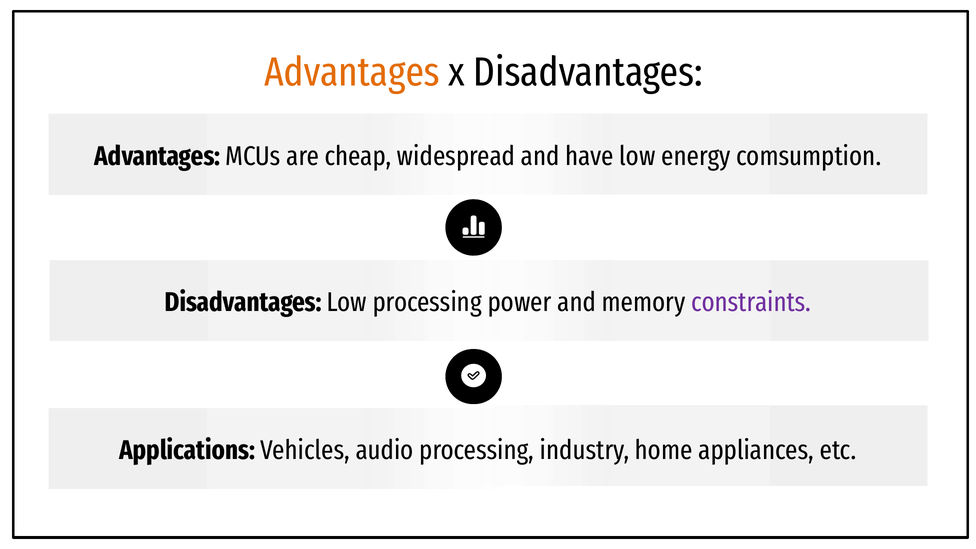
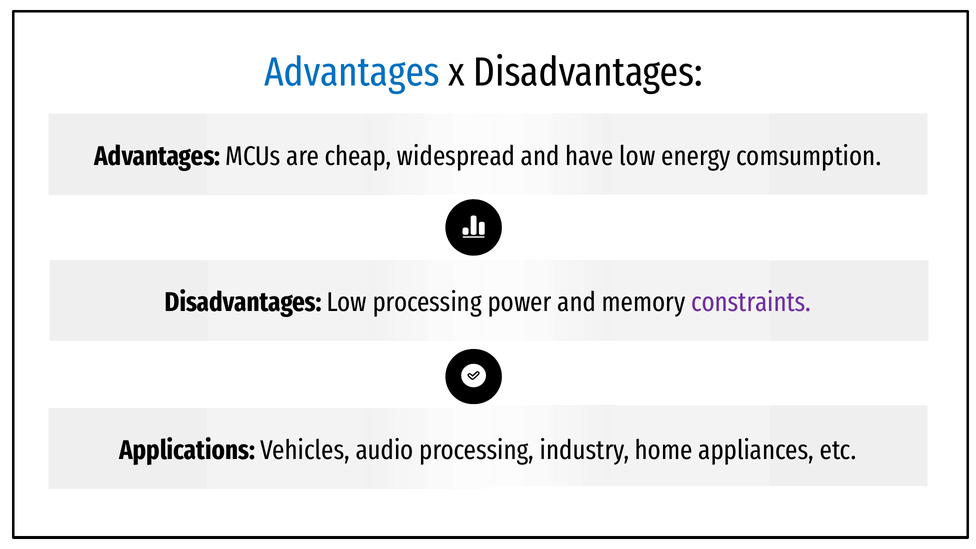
Advantages at (352, 72) colour: orange -> blue
